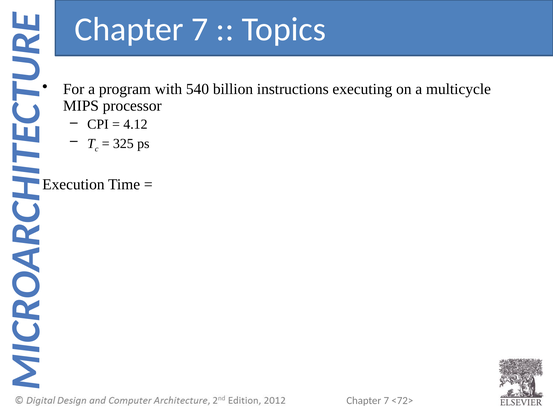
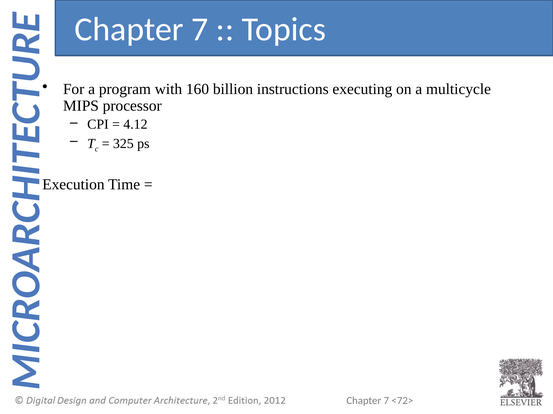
540: 540 -> 160
